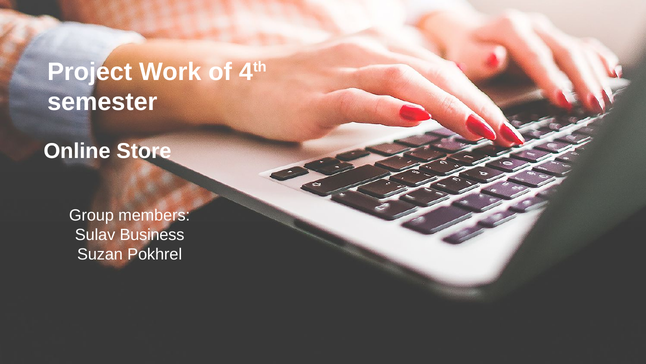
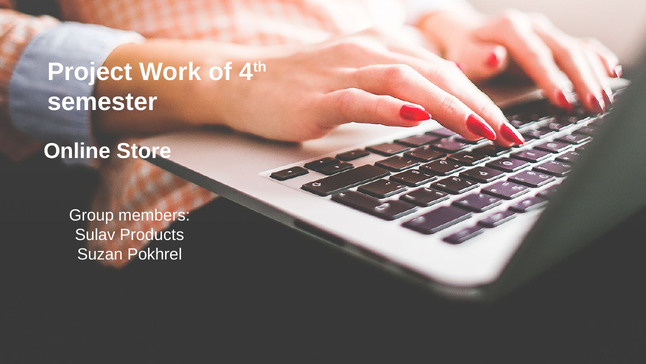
Business: Business -> Products
